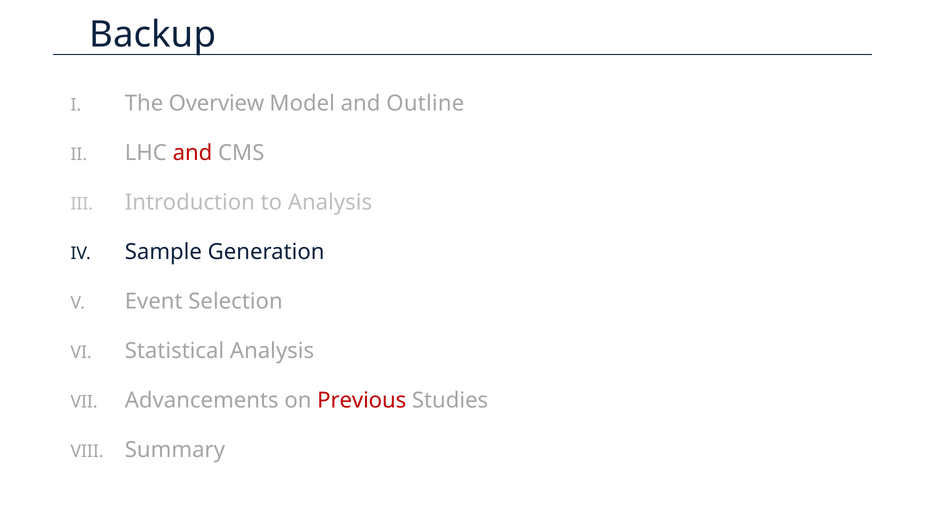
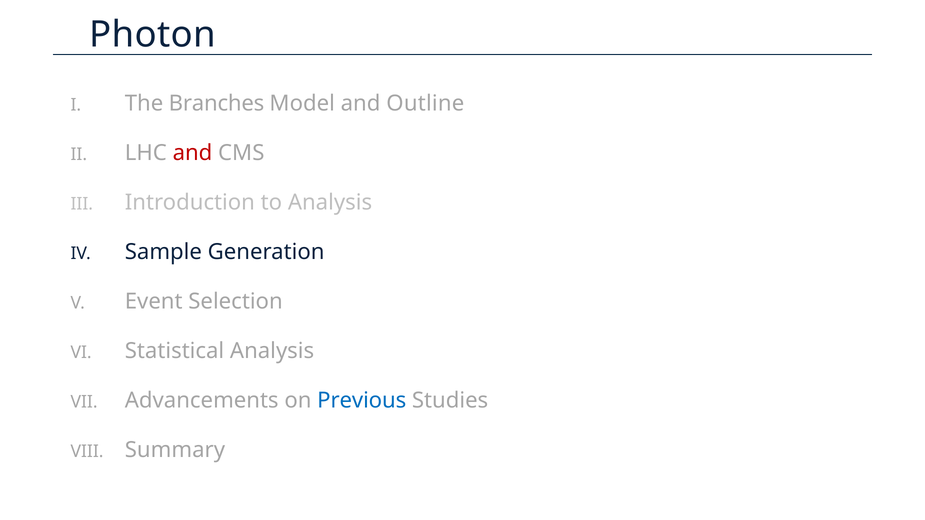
Backup: Backup -> Photon
Overview: Overview -> Branches
Previous colour: red -> blue
